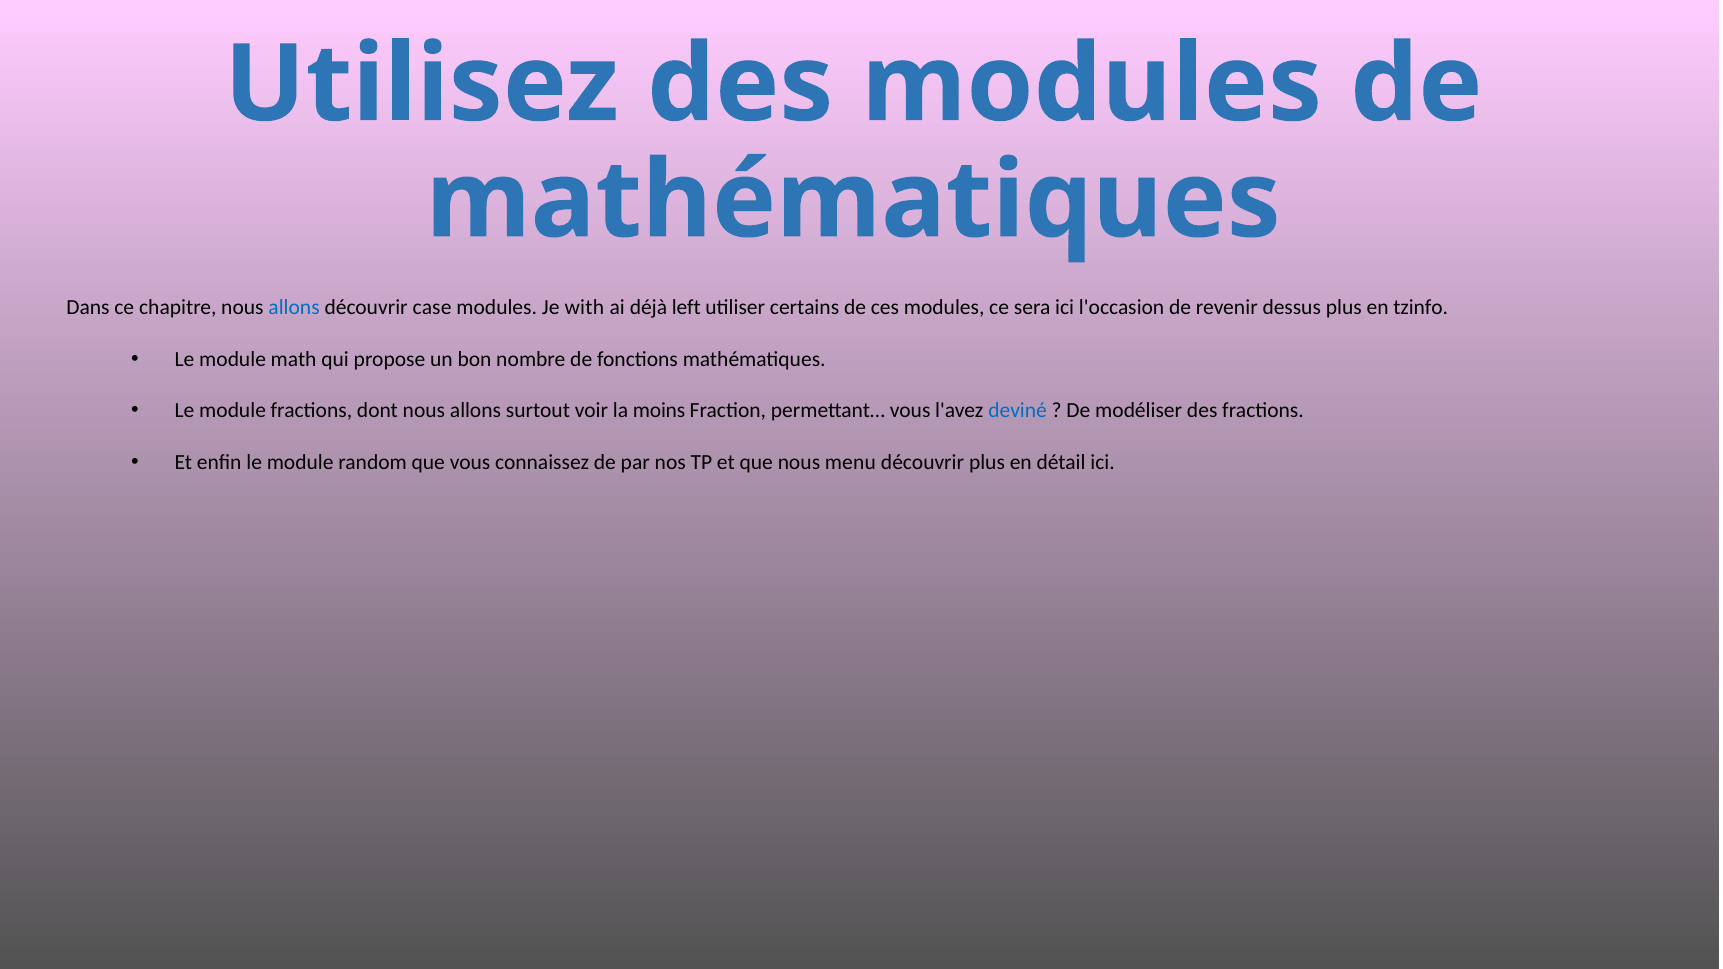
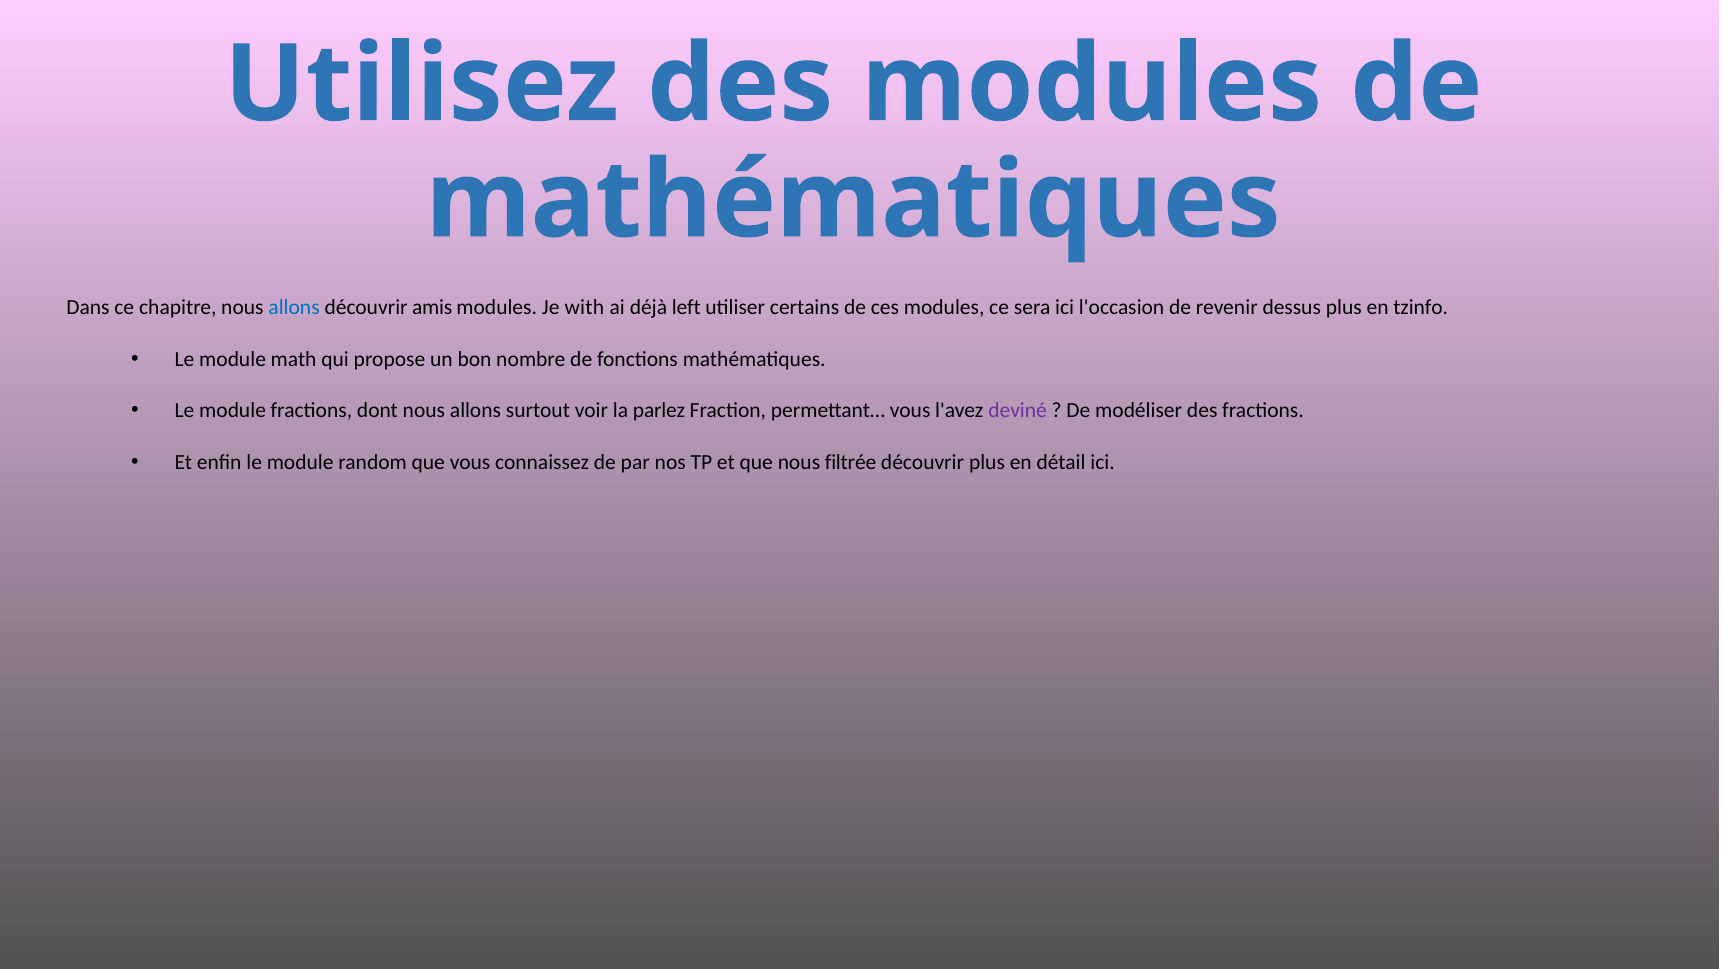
case: case -> amis
moins: moins -> parlez
deviné colour: blue -> purple
menu: menu -> filtrée
